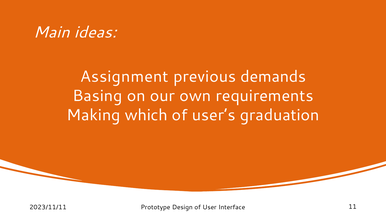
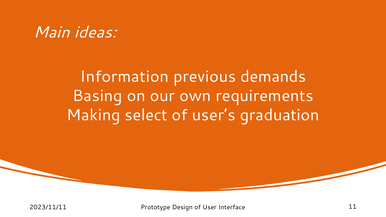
Assignment: Assignment -> Information
which: which -> select
